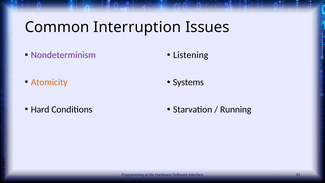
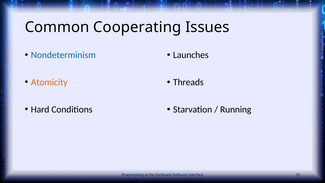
Interruption: Interruption -> Cooperating
Nondeterminism colour: purple -> blue
Listening: Listening -> Launches
Systems: Systems -> Threads
